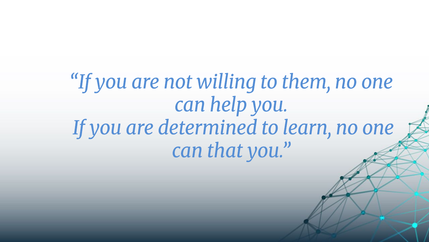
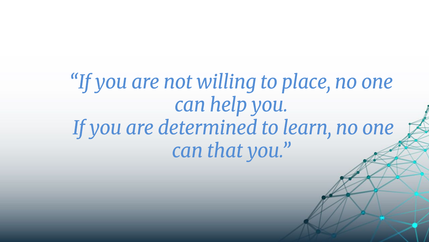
them: them -> place
